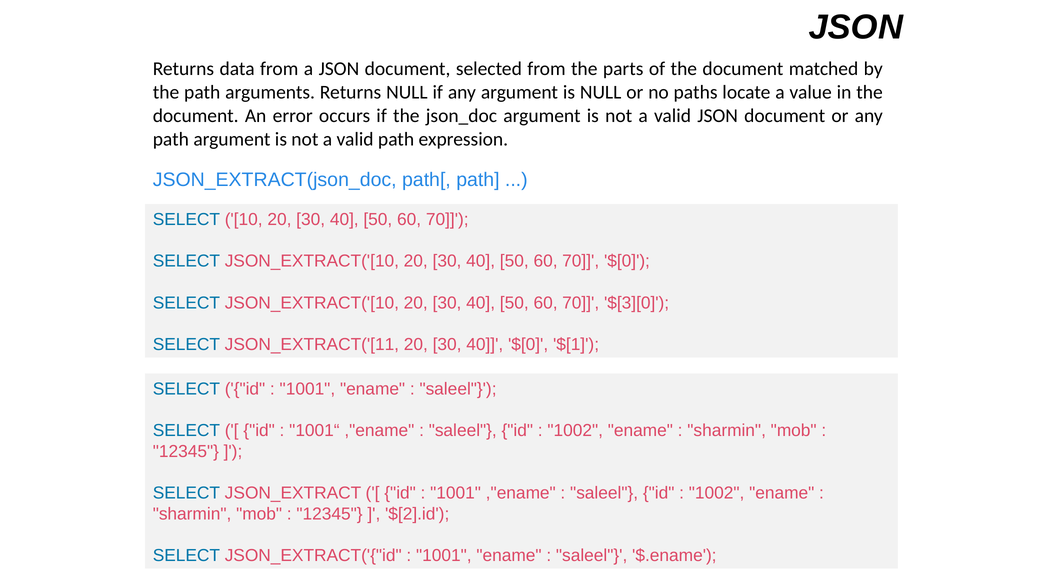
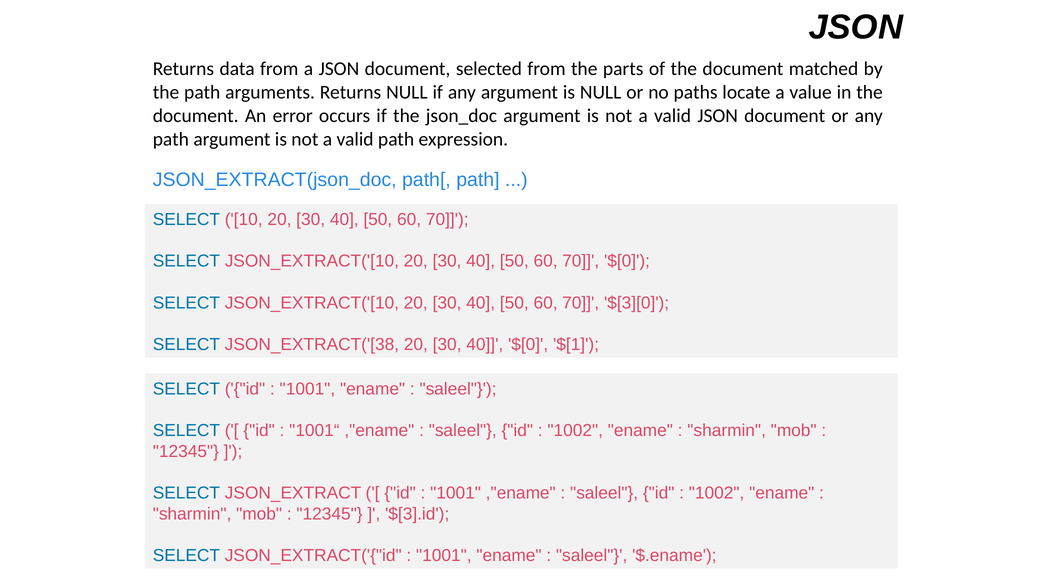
JSON_EXTRACT('[11: JSON_EXTRACT('[11 -> JSON_EXTRACT('[38
$[2].id: $[2].id -> $[3].id
